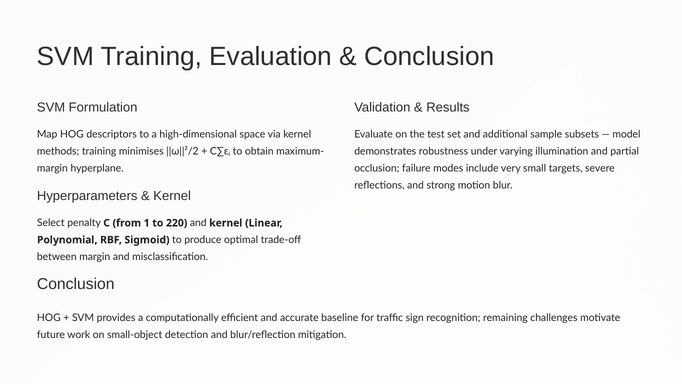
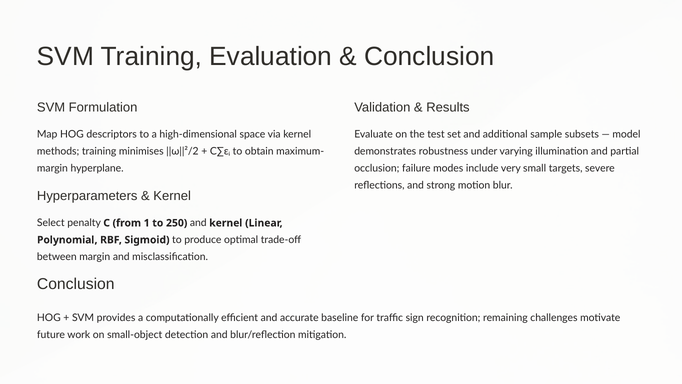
220: 220 -> 250
